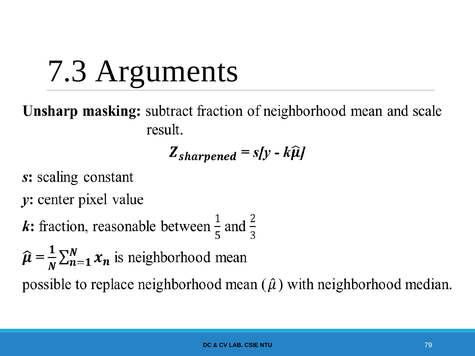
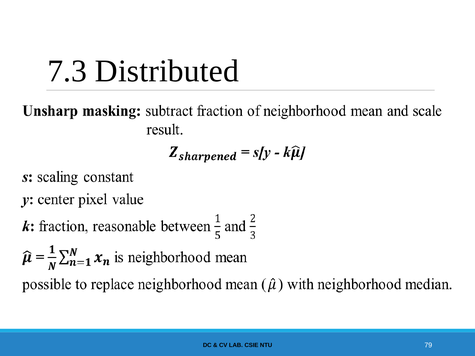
Arguments: Arguments -> Distributed
